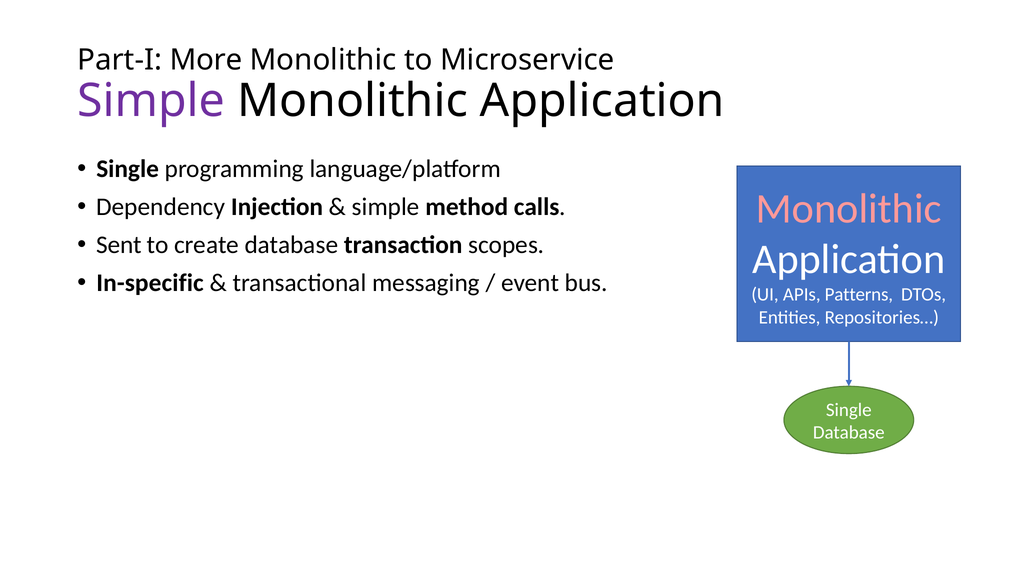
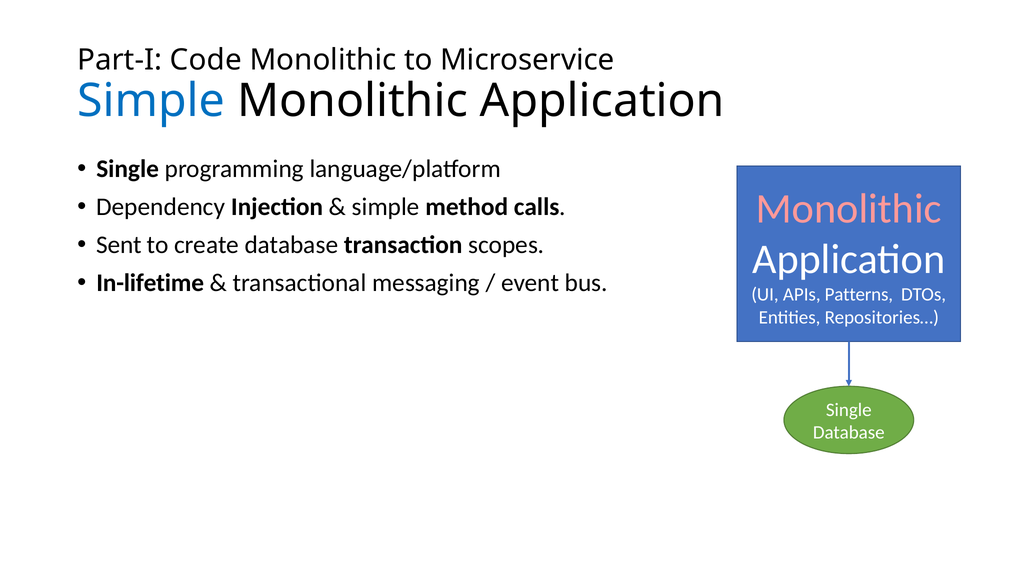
More: More -> Code
Simple at (151, 101) colour: purple -> blue
In-specific: In-specific -> In-lifetime
